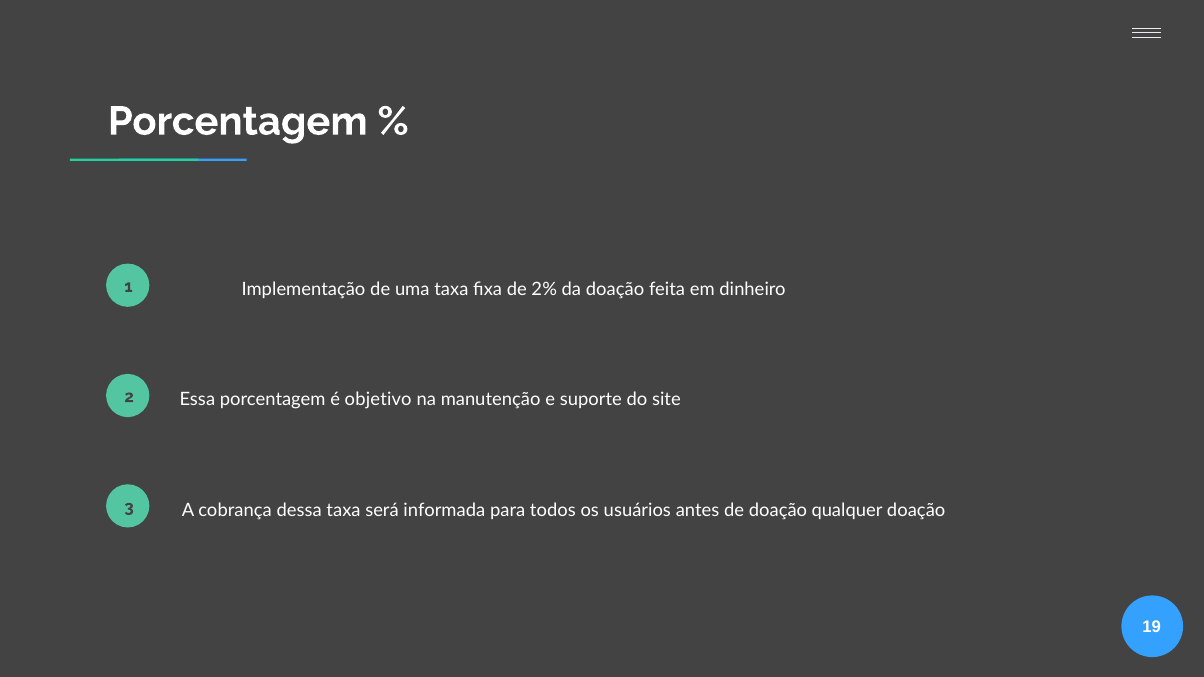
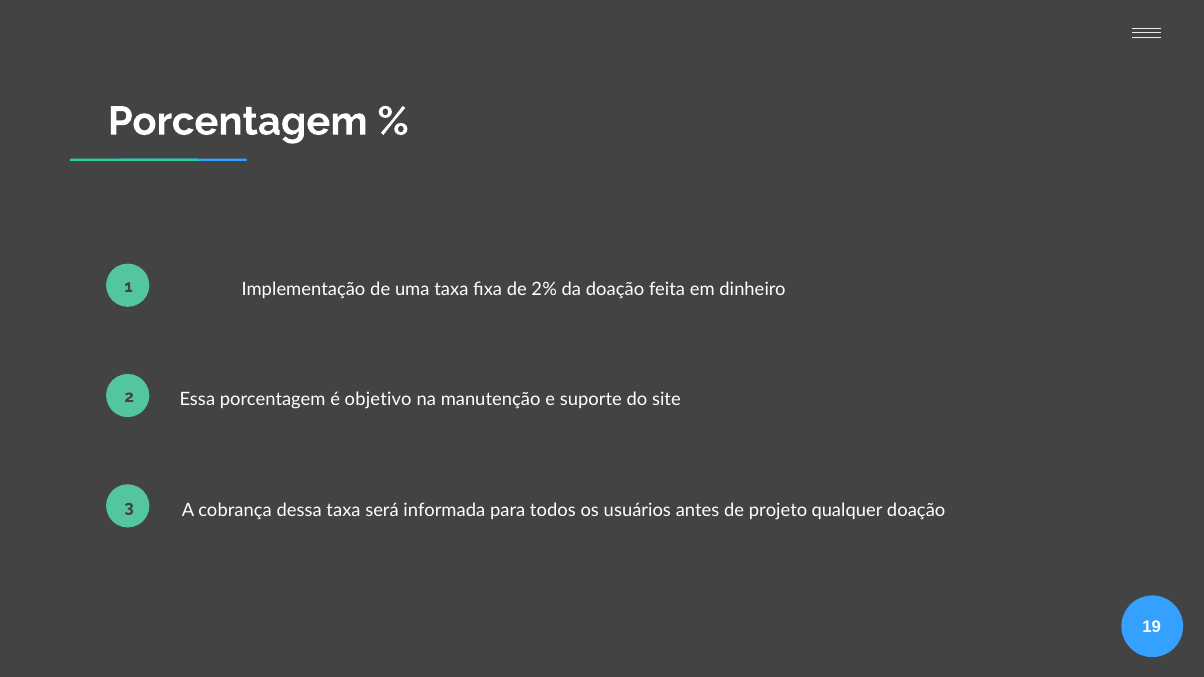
de doação: doação -> projeto
